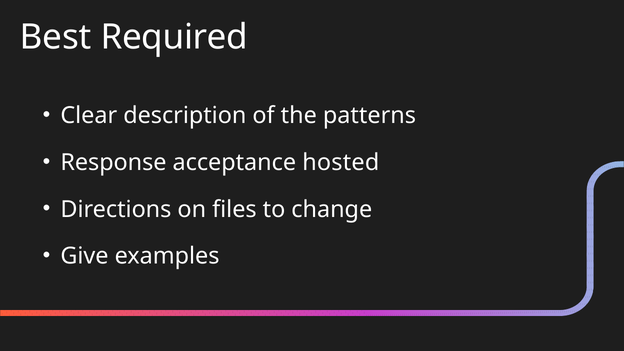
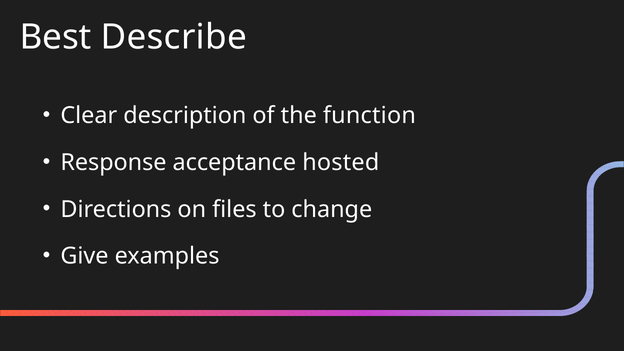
Required: Required -> Describe
patterns: patterns -> function
